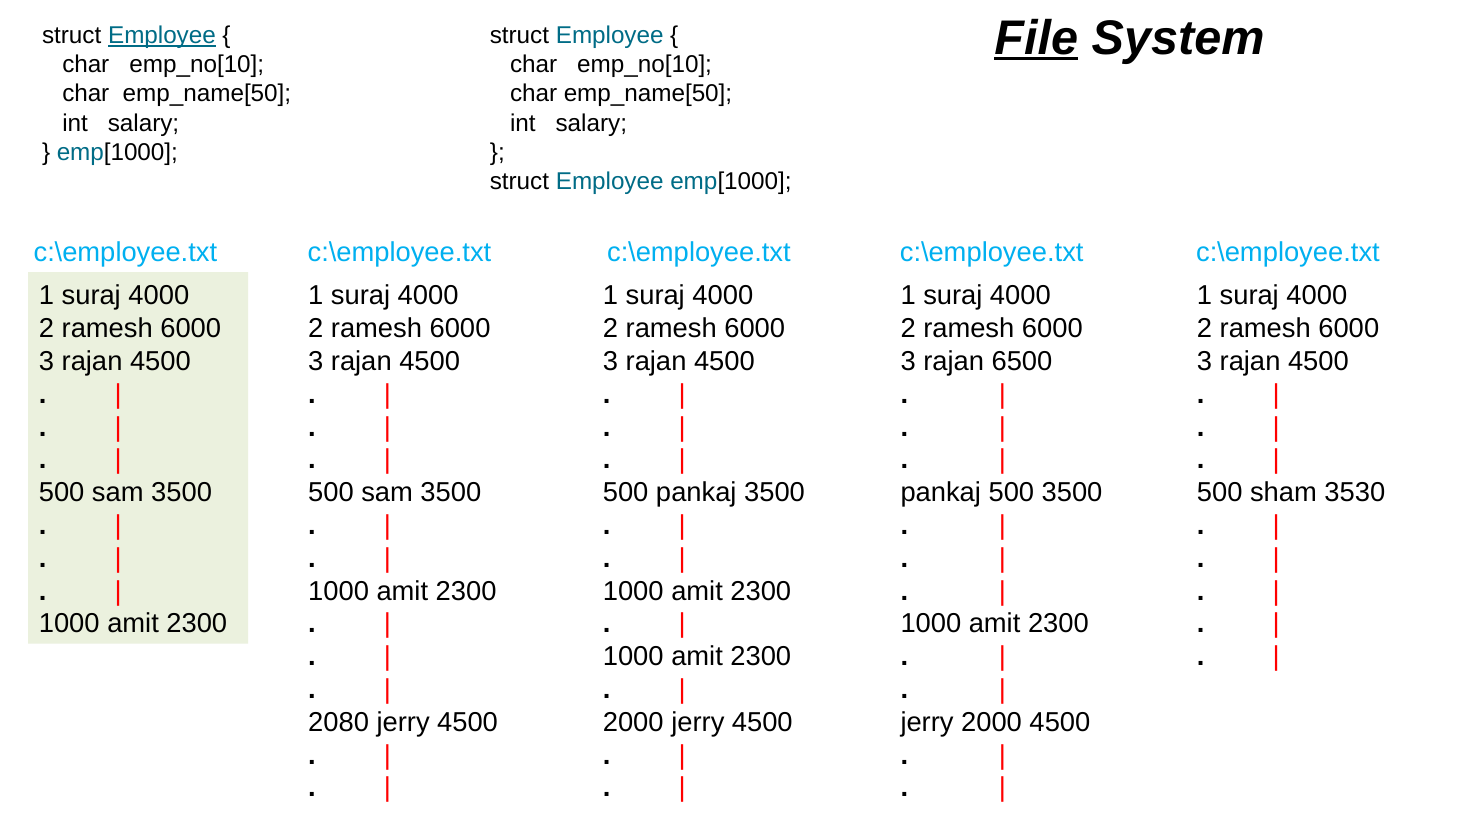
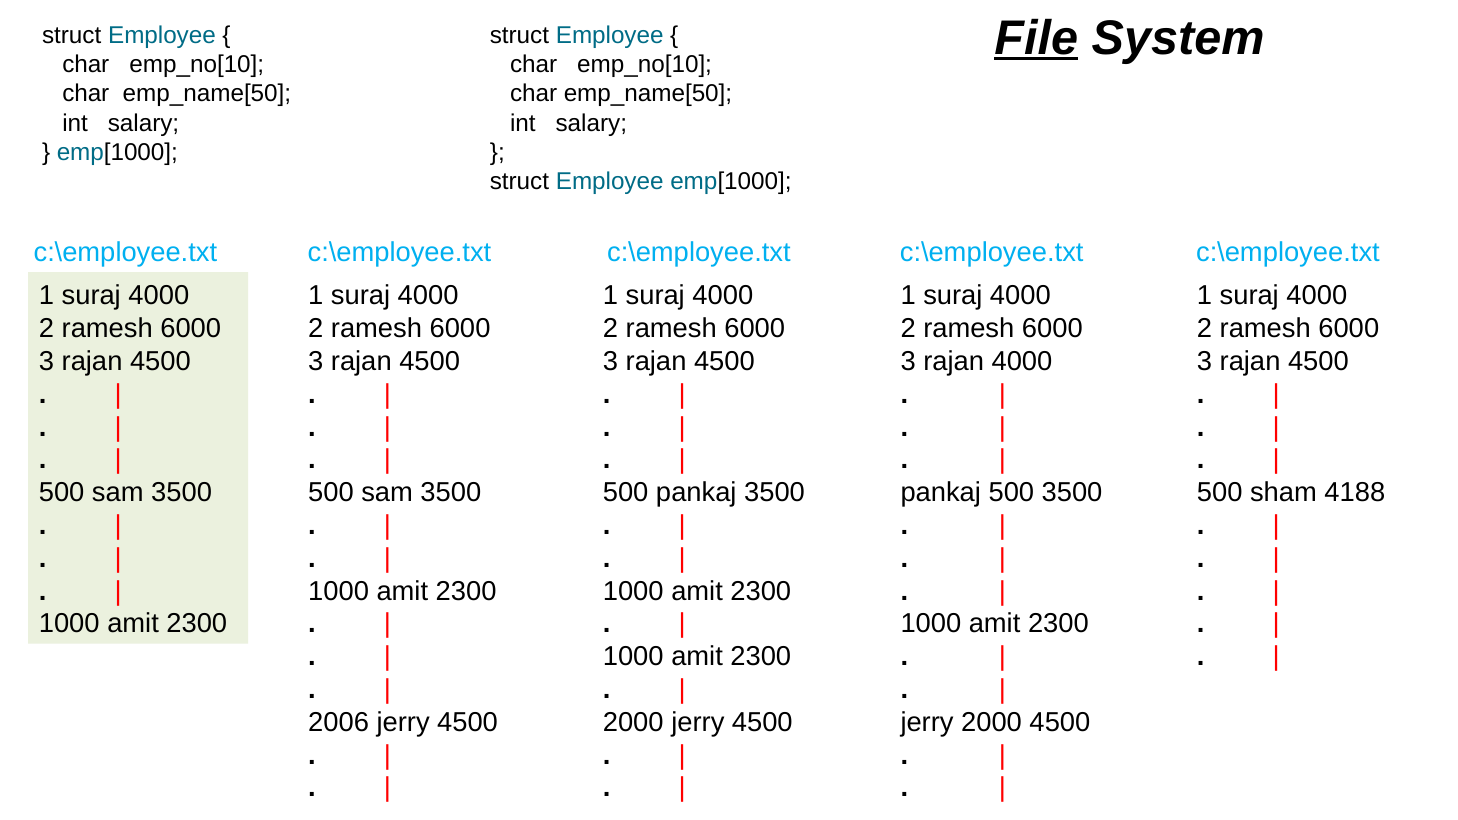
Employee at (162, 36) underline: present -> none
rajan 6500: 6500 -> 4000
3530: 3530 -> 4188
2080: 2080 -> 2006
